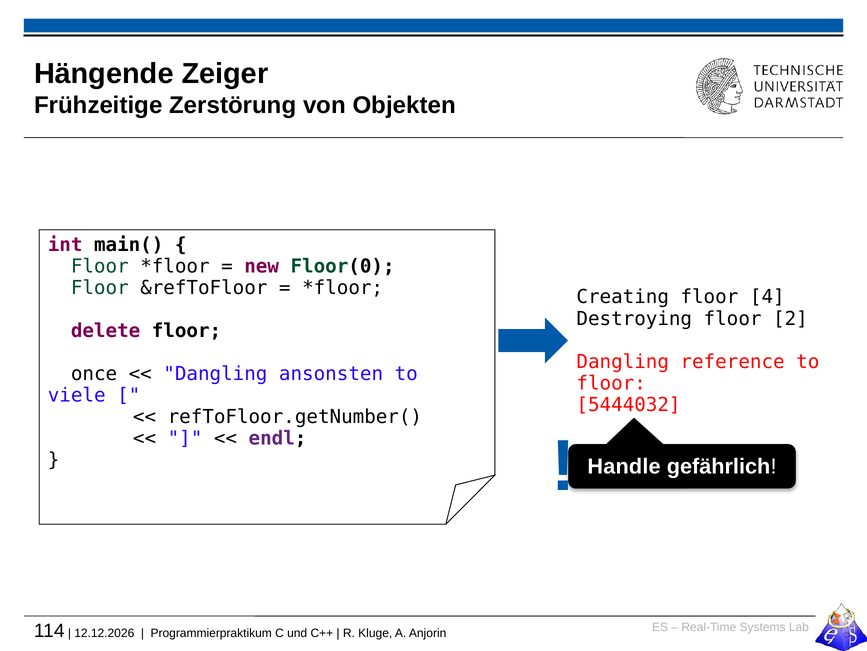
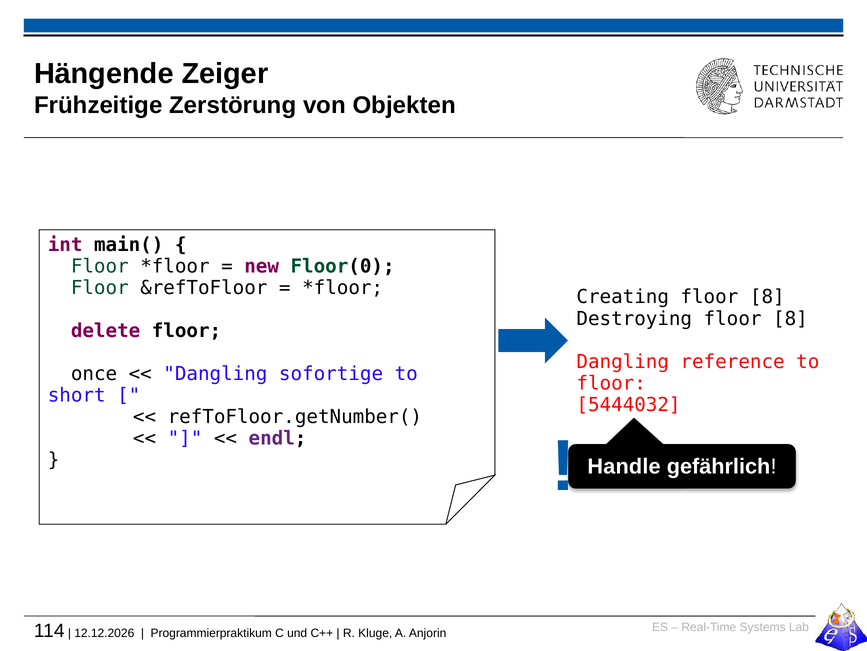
Creating floor 4: 4 -> 8
Destroying floor 2: 2 -> 8
ansonsten: ansonsten -> sofortige
viele: viele -> short
